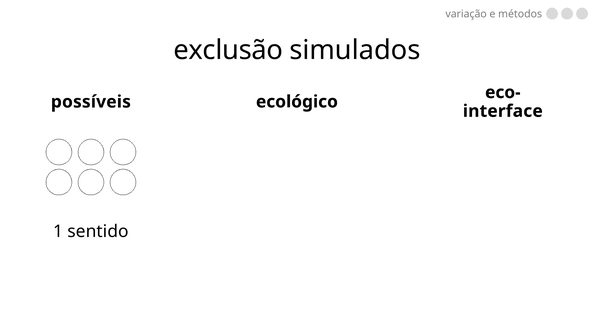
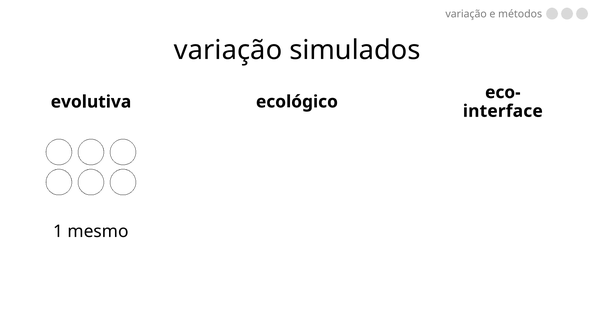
exclusão at (228, 50): exclusão -> variação
possíveis: possíveis -> evolutiva
sentido: sentido -> mesmo
